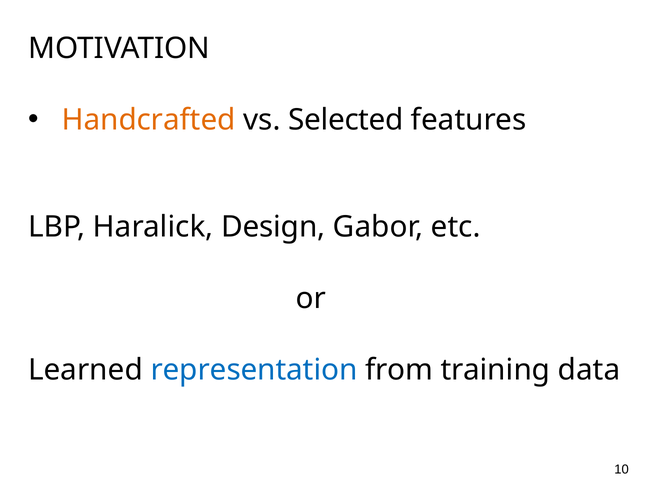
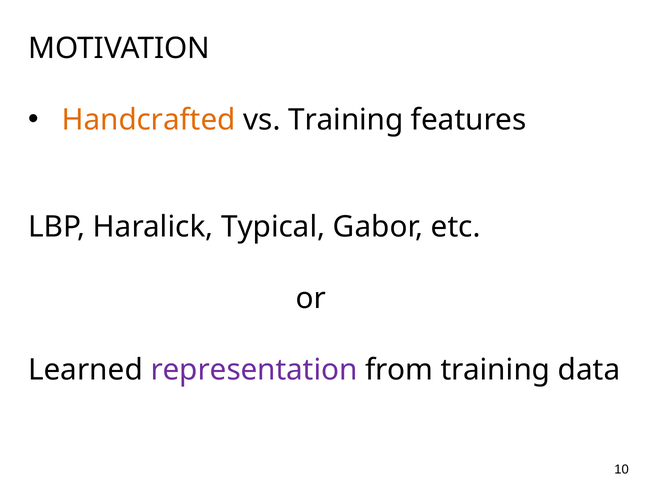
vs Selected: Selected -> Training
Design: Design -> Typical
representation colour: blue -> purple
